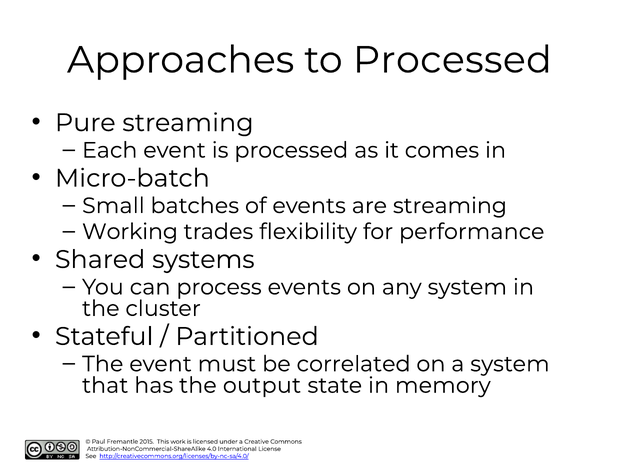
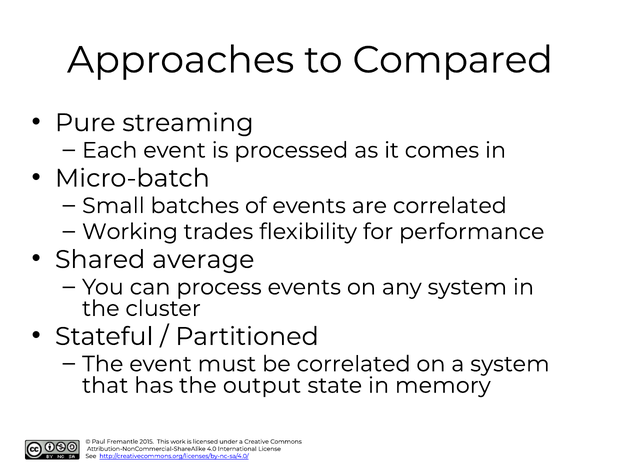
to Processed: Processed -> Compared
are streaming: streaming -> correlated
systems: systems -> average
